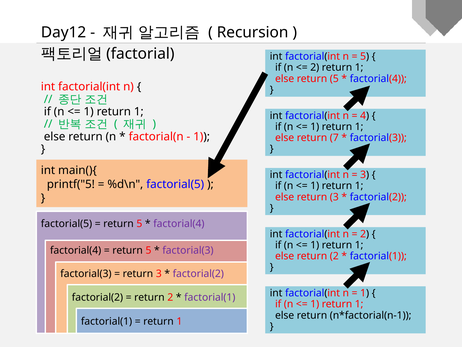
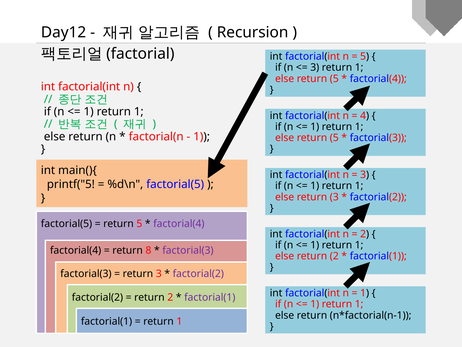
2 at (315, 67): 2 -> 3
7 at (334, 138): 7 -> 5
5 at (149, 250): 5 -> 8
